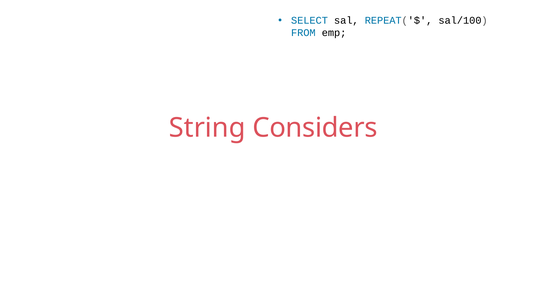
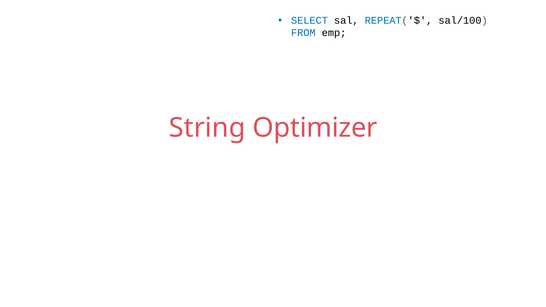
Considers: Considers -> Optimizer
